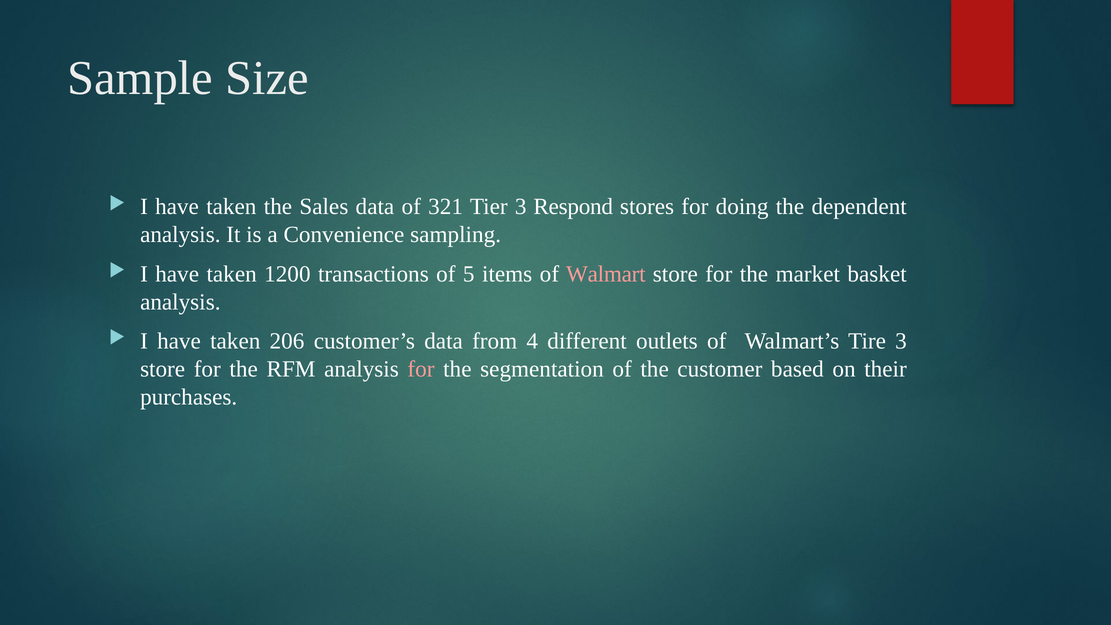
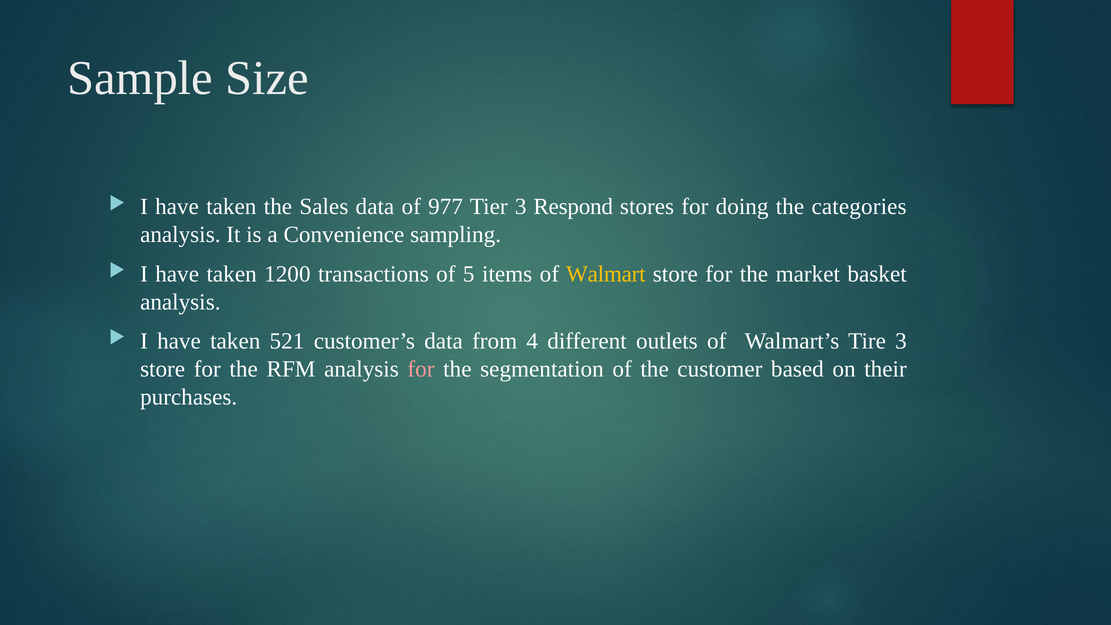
321: 321 -> 977
dependent: dependent -> categories
Walmart colour: pink -> yellow
206: 206 -> 521
